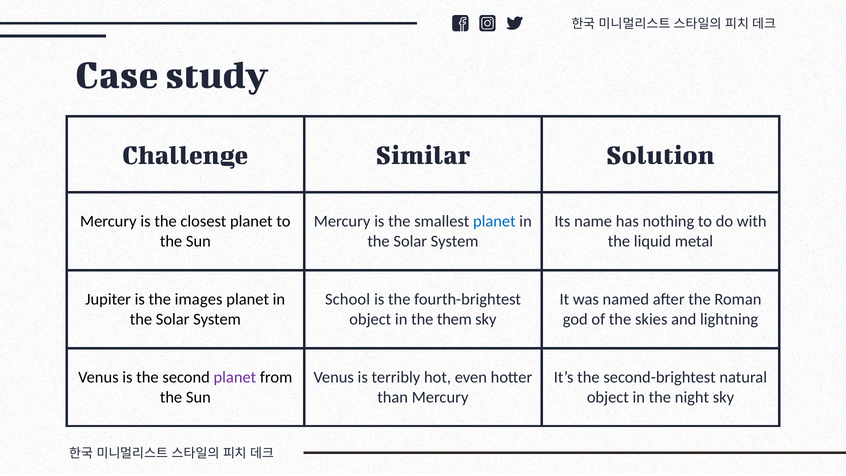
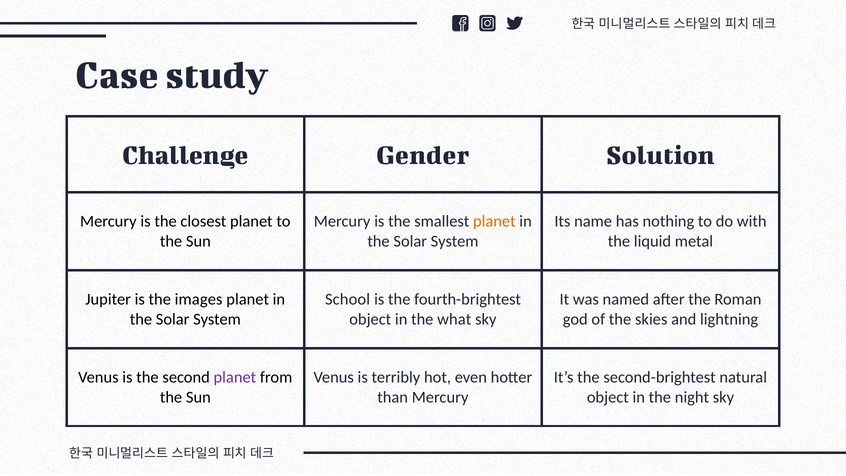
Similar: Similar -> Gender
planet at (494, 221) colour: blue -> orange
them: them -> what
